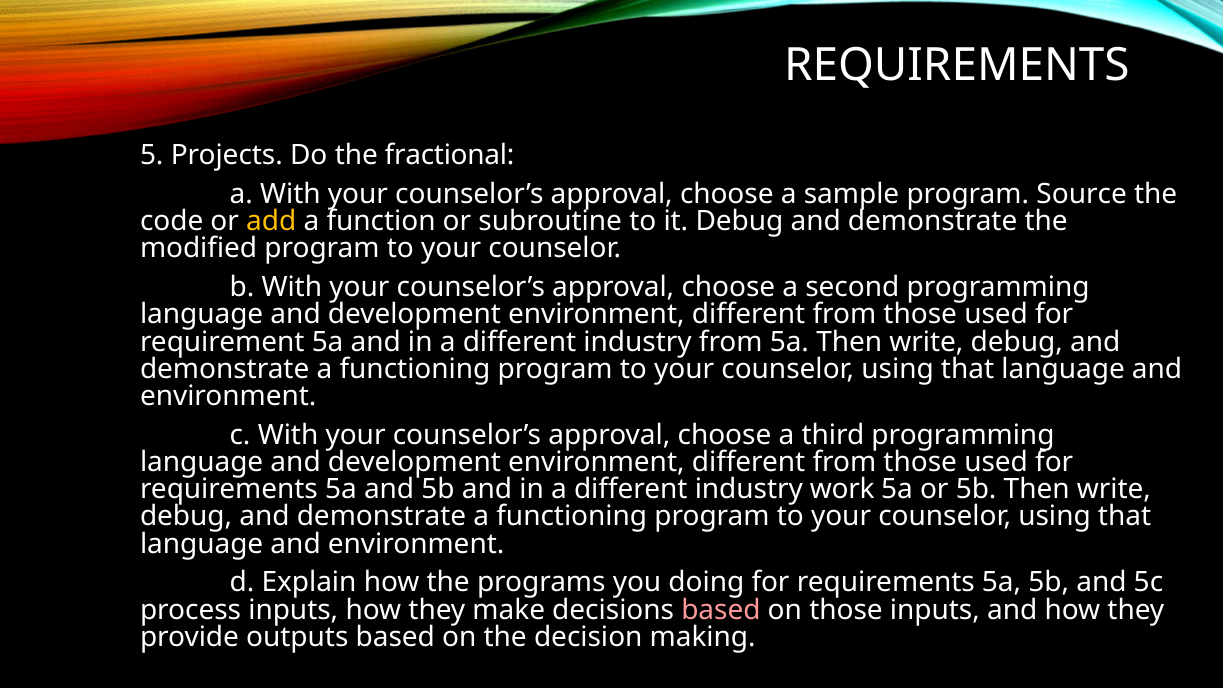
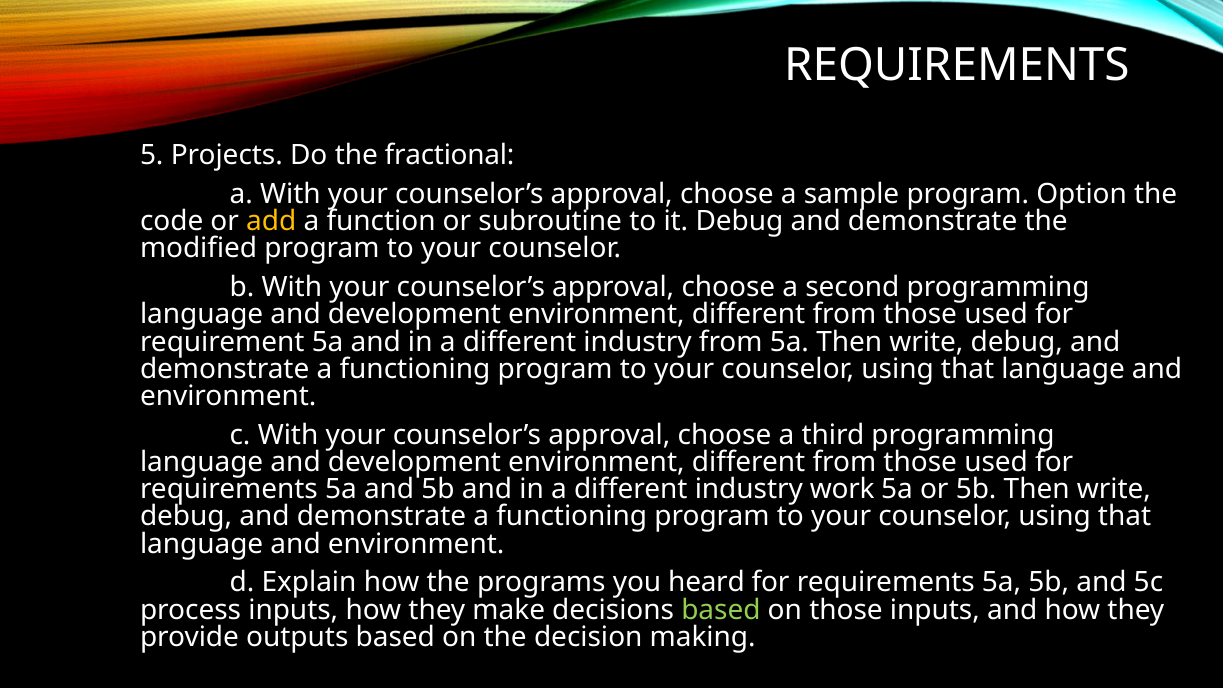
Source: Source -> Option
doing: doing -> heard
based at (721, 610) colour: pink -> light green
